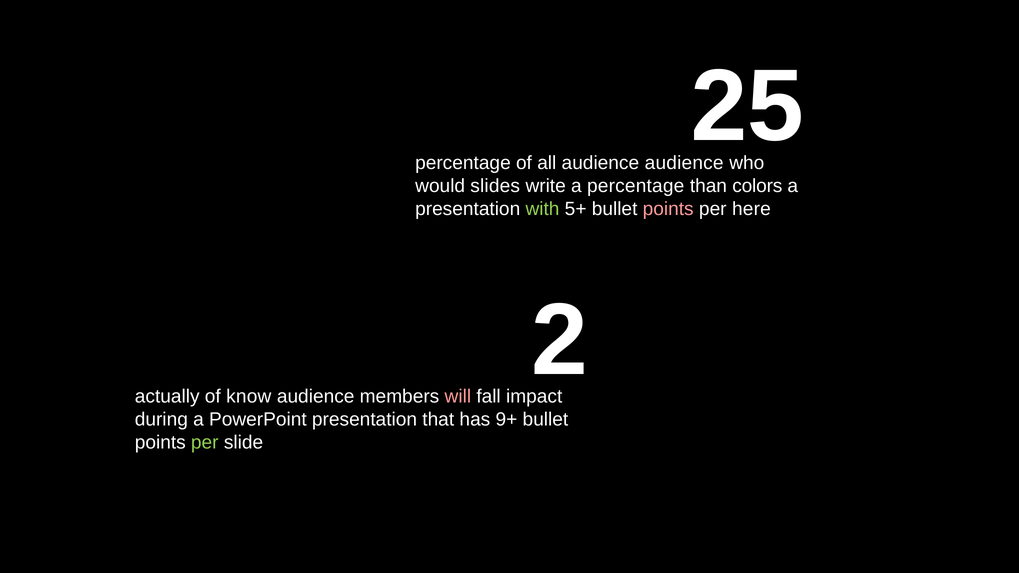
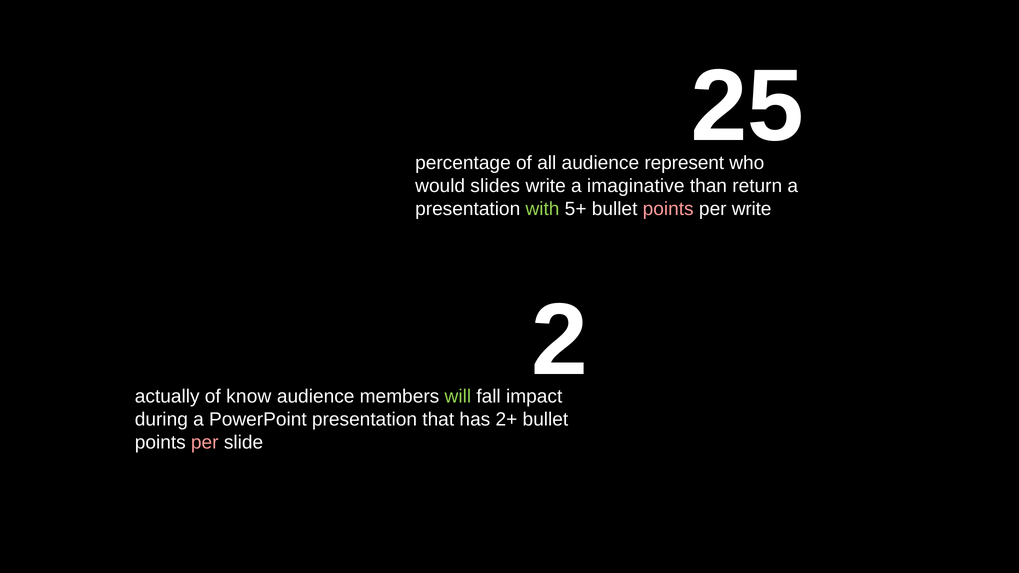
audience audience: audience -> represent
a percentage: percentage -> imaginative
colors: colors -> return
per here: here -> write
will colour: pink -> light green
9+: 9+ -> 2+
per at (205, 443) colour: light green -> pink
